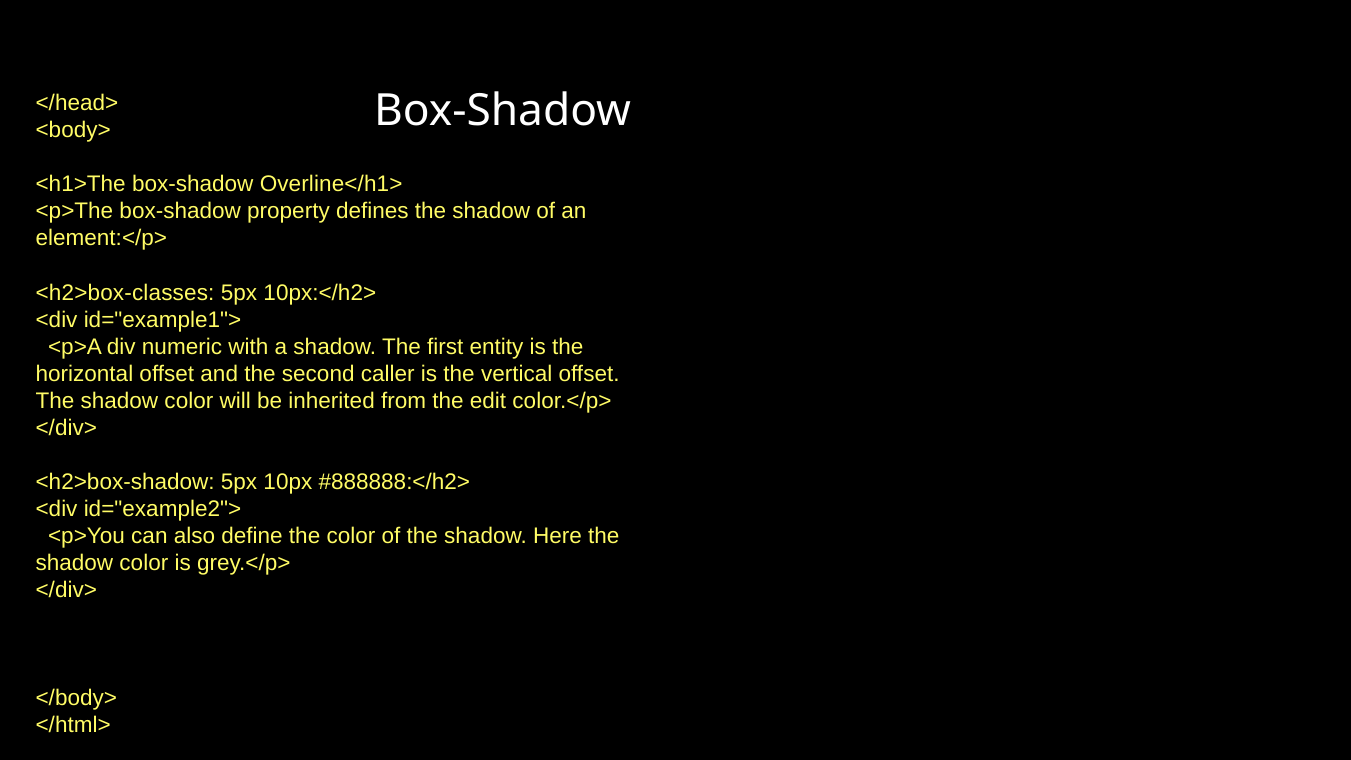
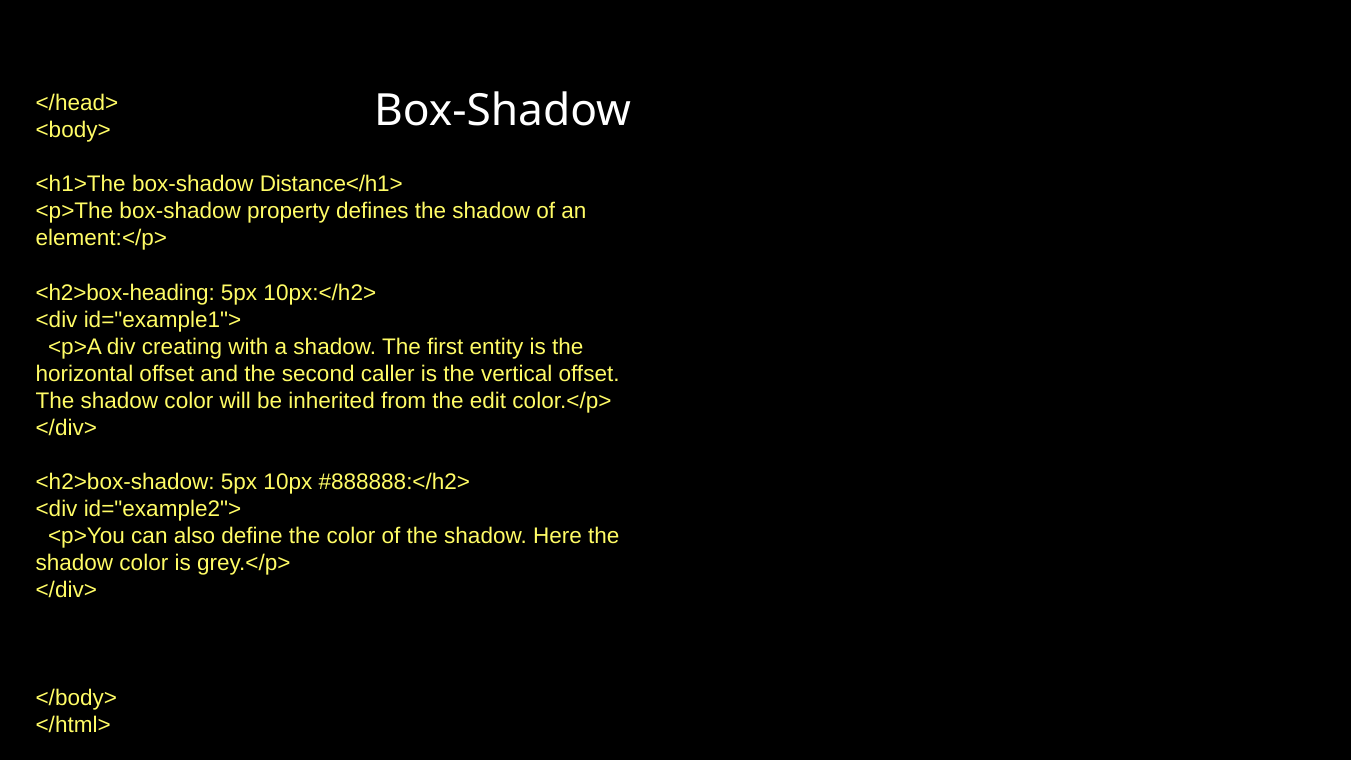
Overline</h1>: Overline</h1> -> Distance</h1>
<h2>box-classes: <h2>box-classes -> <h2>box-heading
numeric: numeric -> creating
